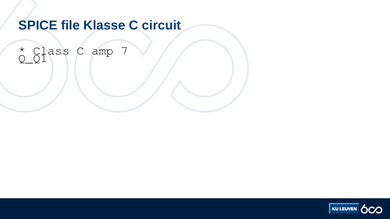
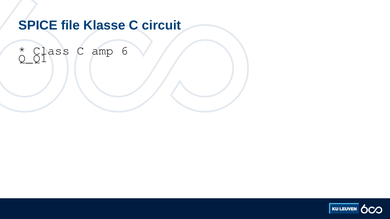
7: 7 -> 6
